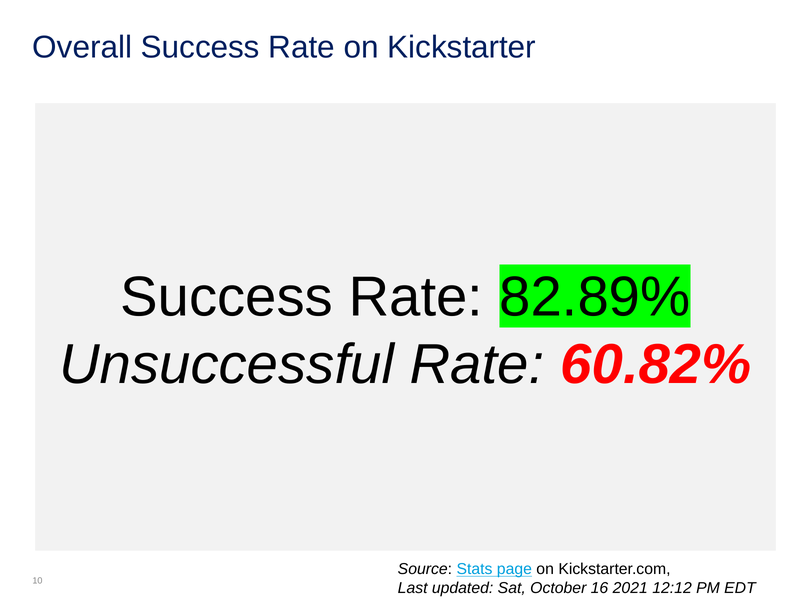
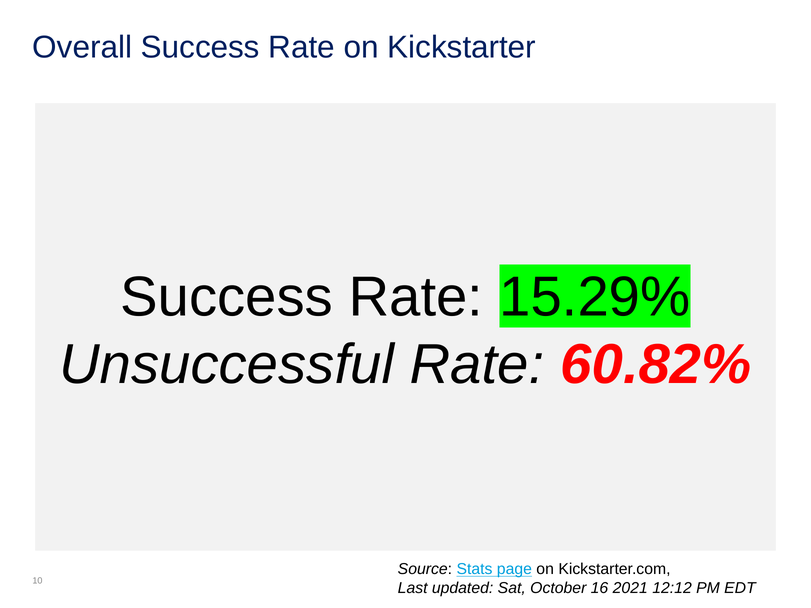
82.89%: 82.89% -> 15.29%
